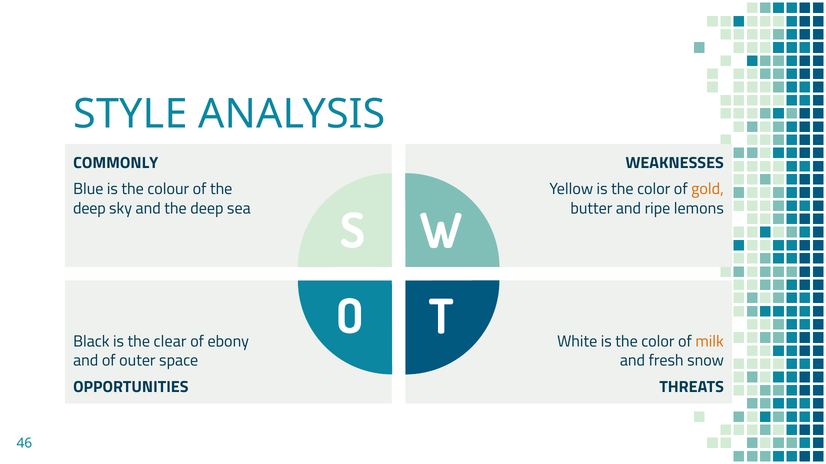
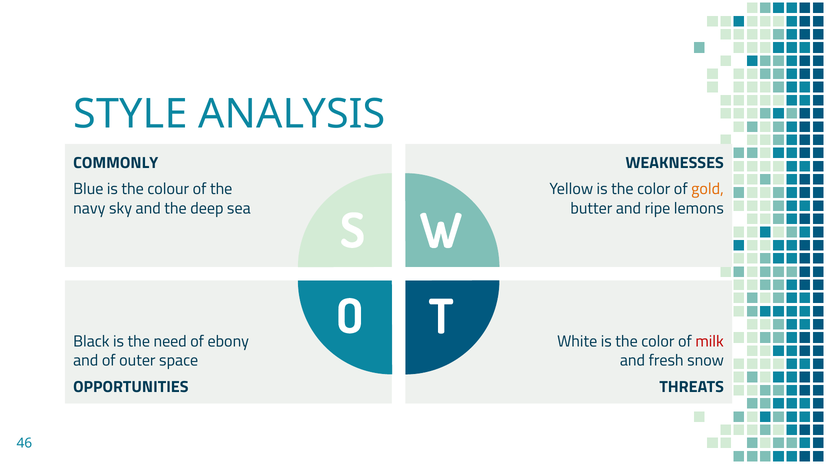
deep at (89, 209): deep -> navy
clear: clear -> need
milk colour: orange -> red
